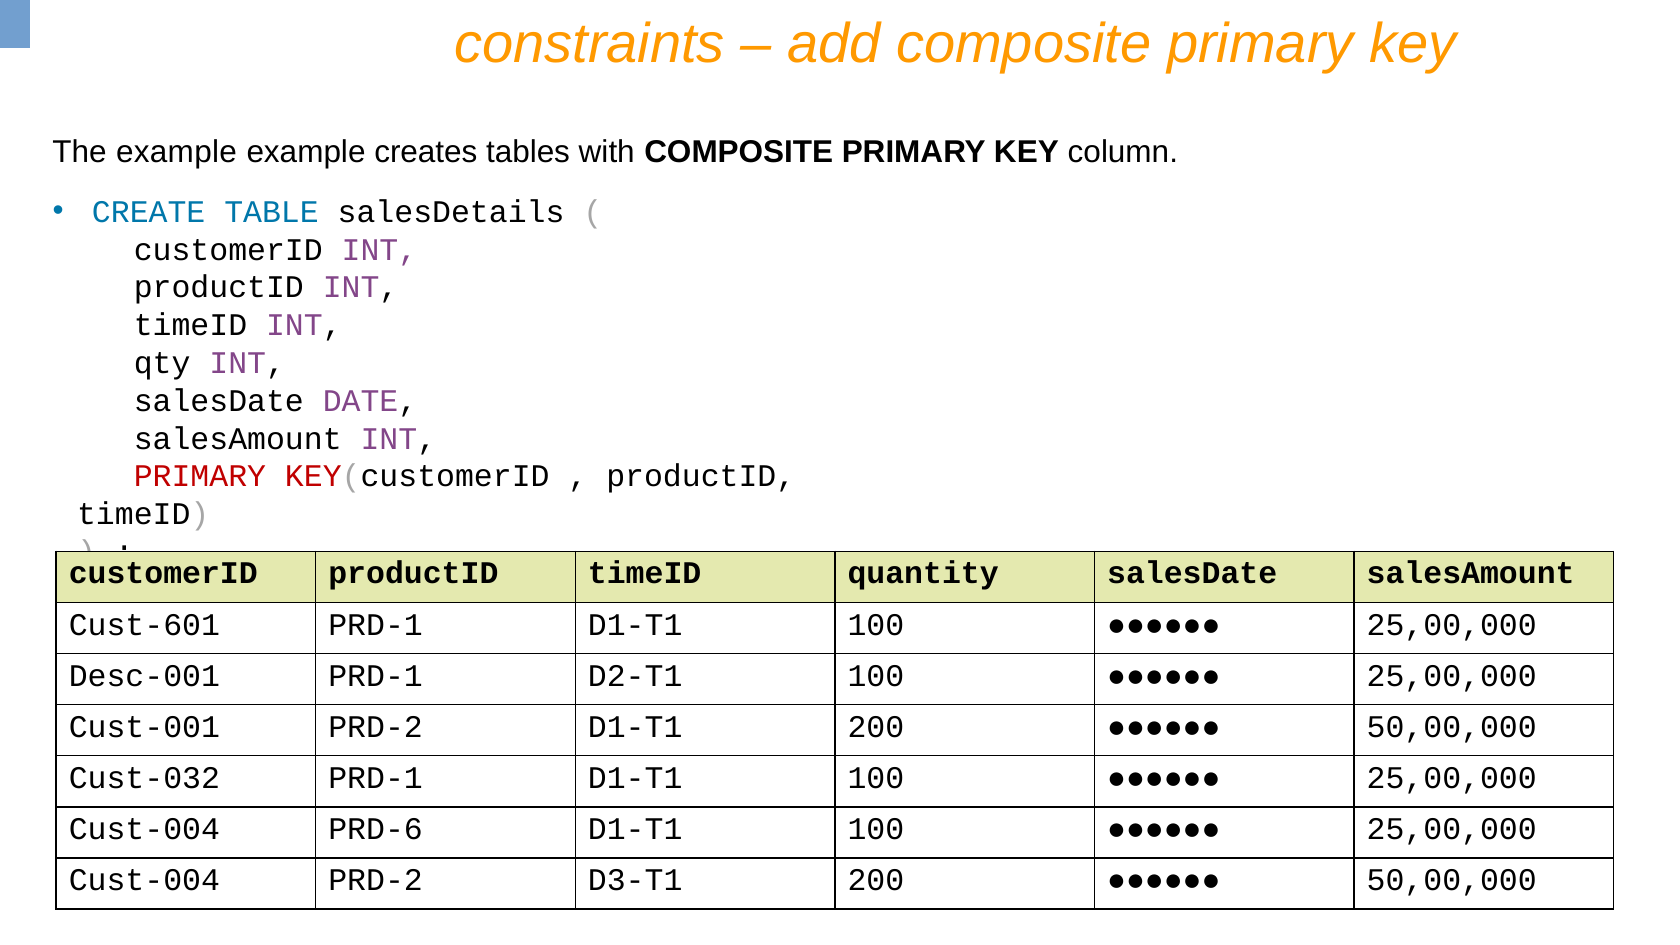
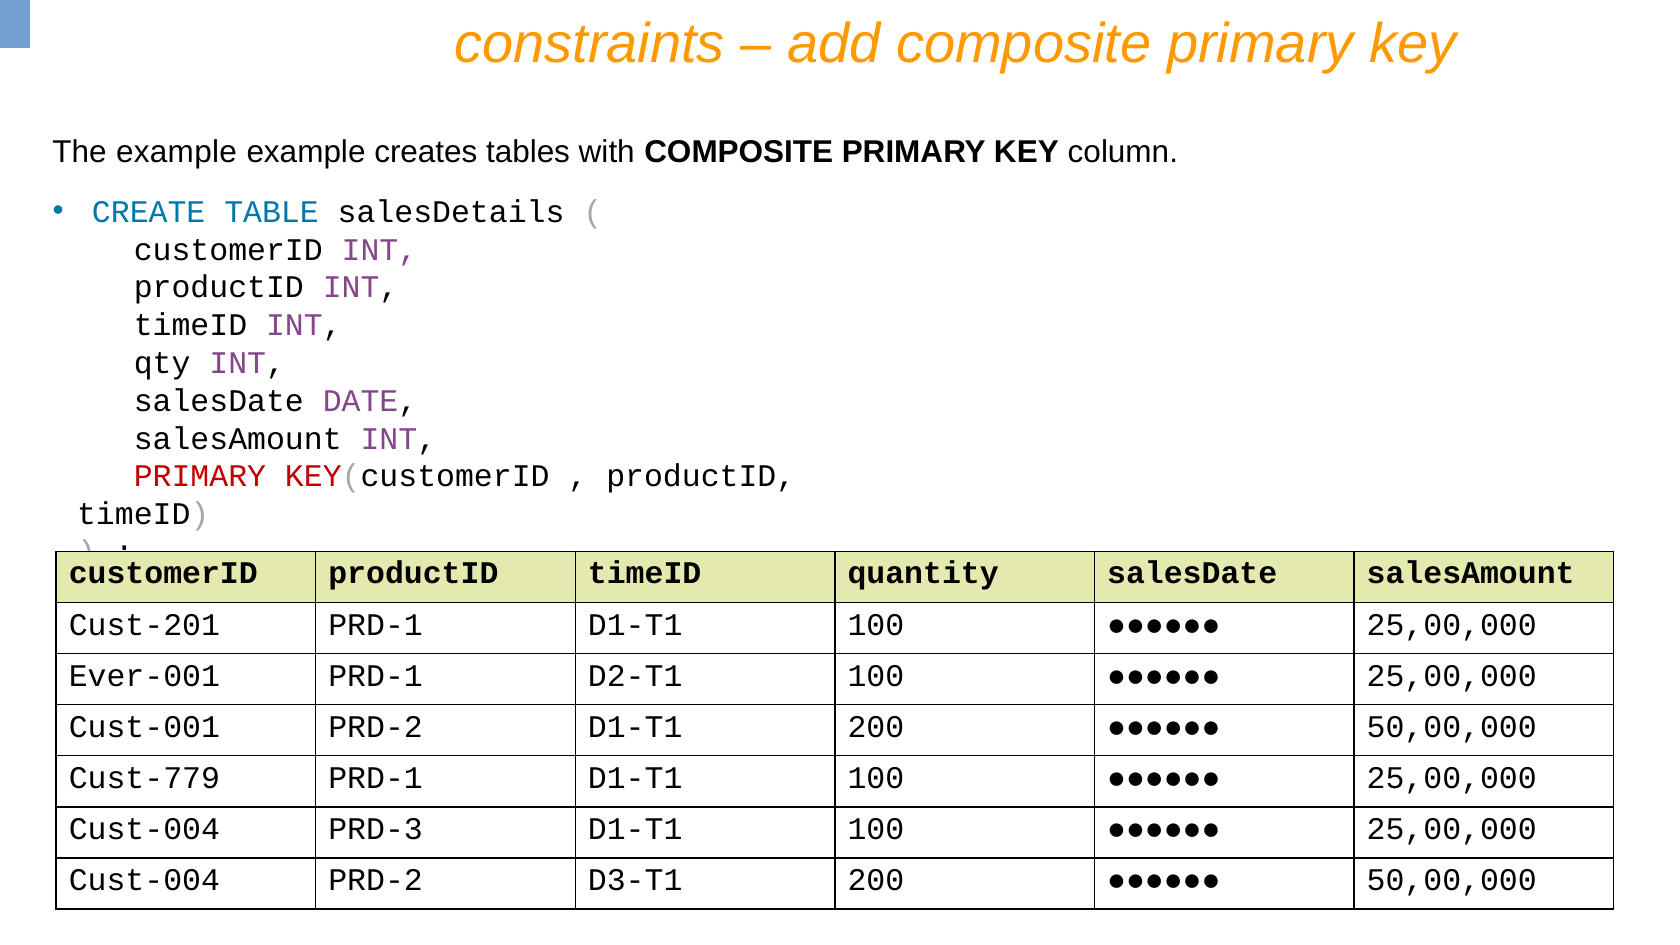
Cust-601: Cust-601 -> Cust-201
Desc-001: Desc-001 -> Ever-001
Cust-032: Cust-032 -> Cust-779
PRD-6: PRD-6 -> PRD-3
